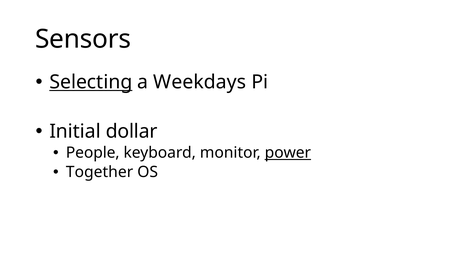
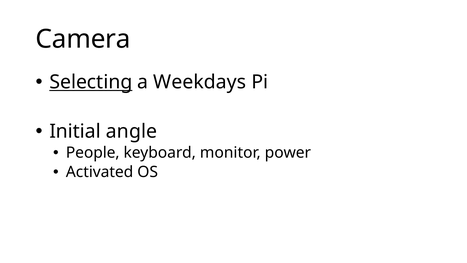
Sensors: Sensors -> Camera
dollar: dollar -> angle
power underline: present -> none
Together: Together -> Activated
